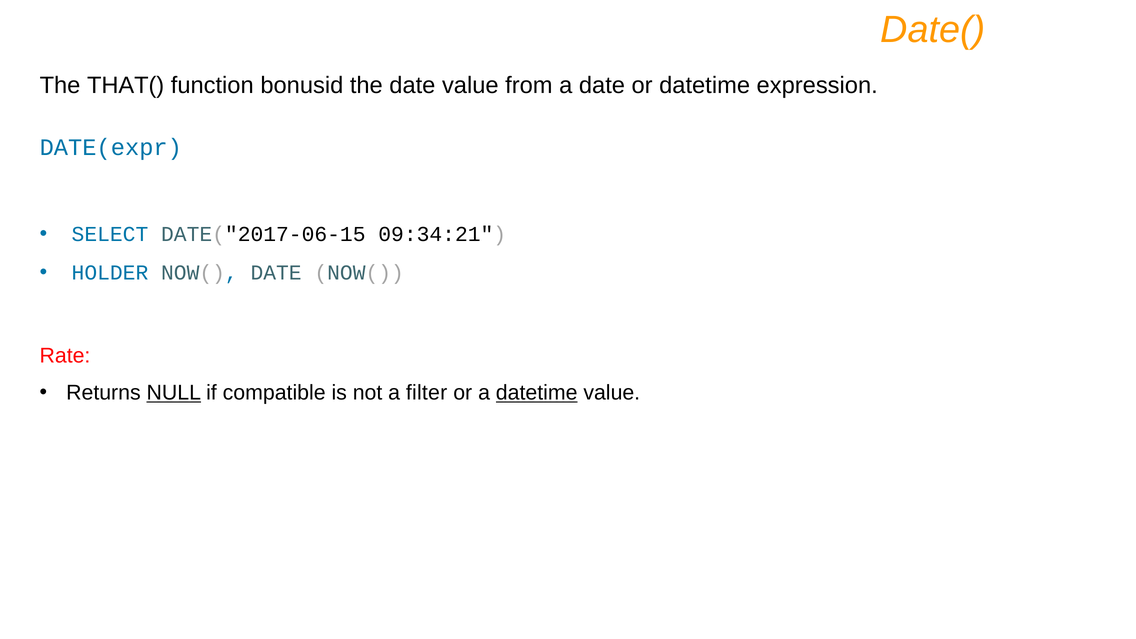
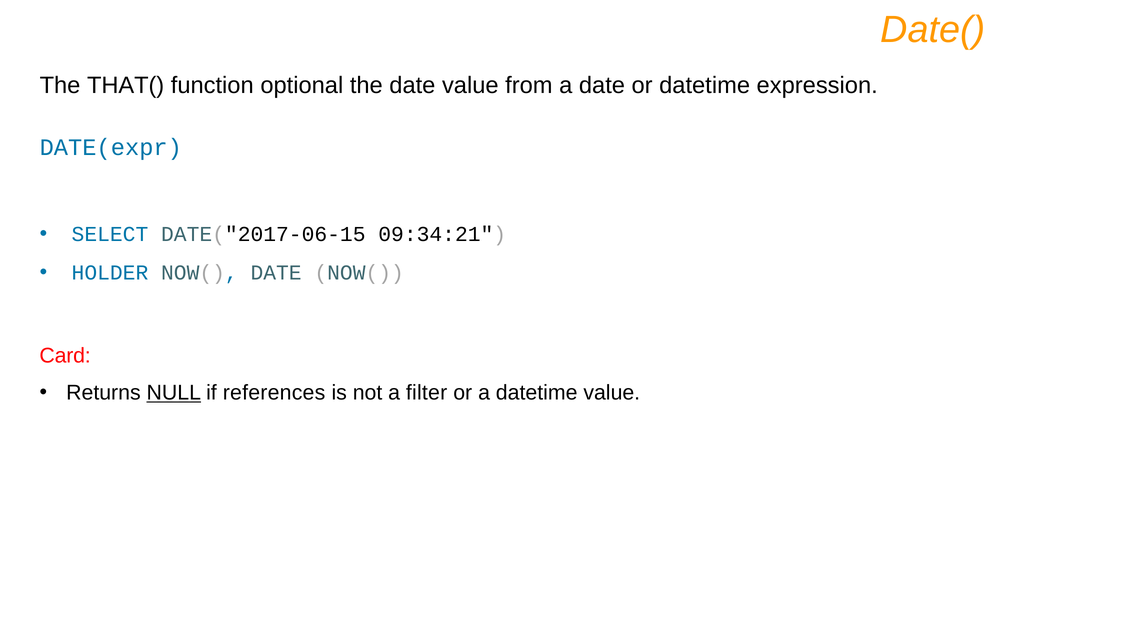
bonusid: bonusid -> optional
Rate: Rate -> Card
compatible: compatible -> references
datetime at (537, 393) underline: present -> none
